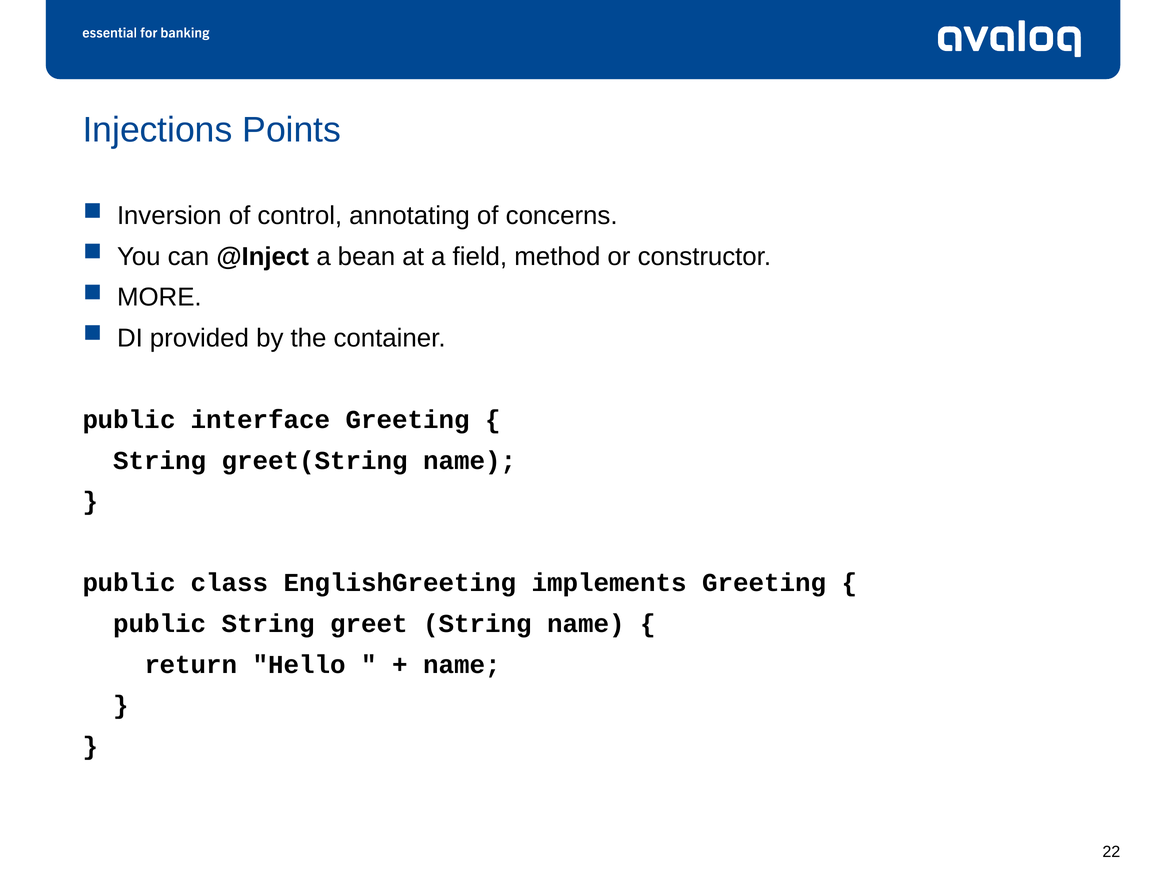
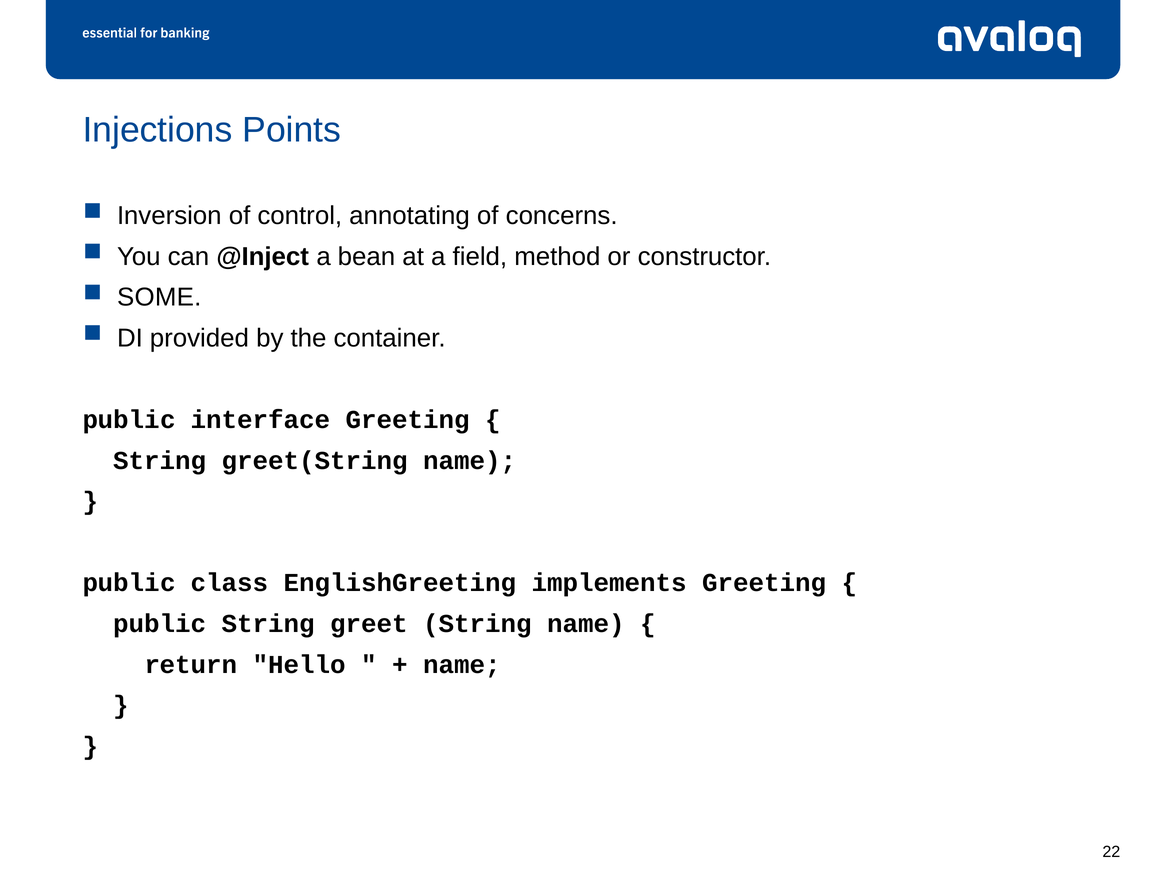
MORE: MORE -> SOME
